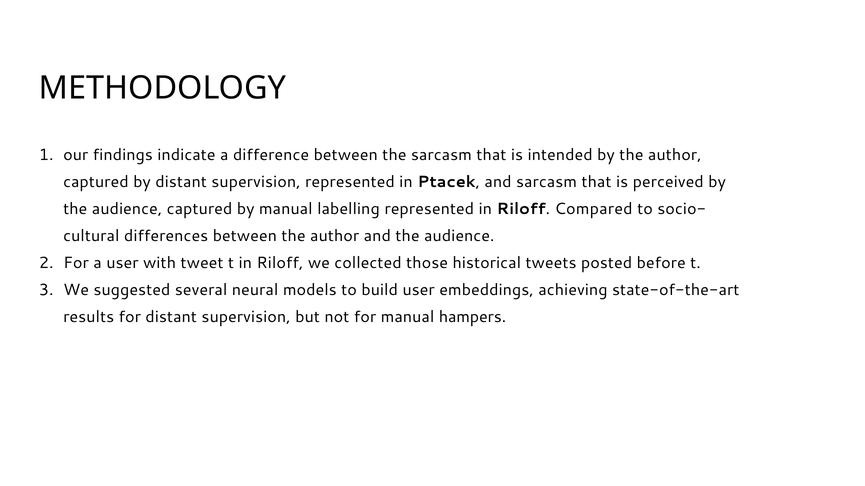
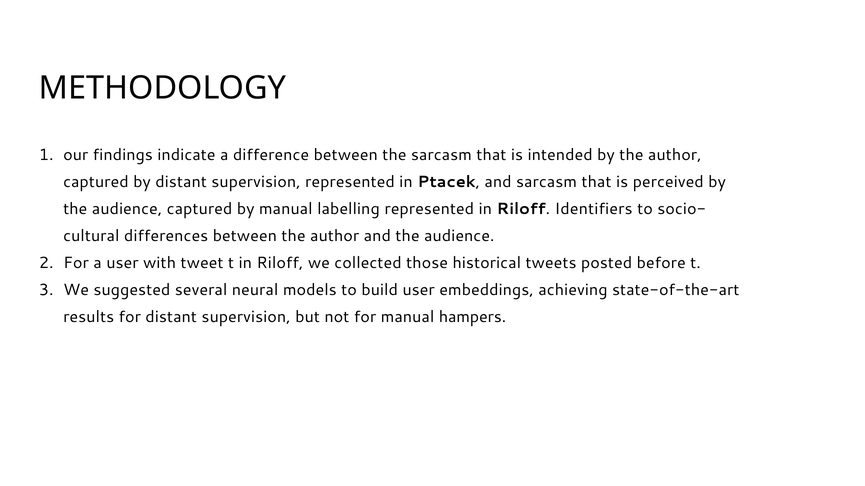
Compared: Compared -> Identifiers
